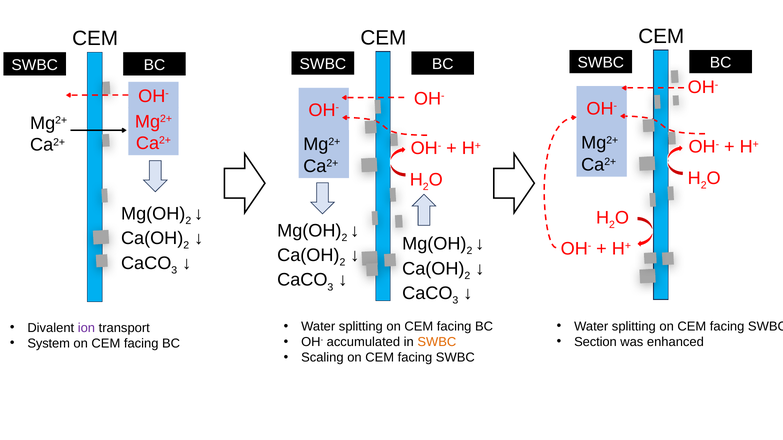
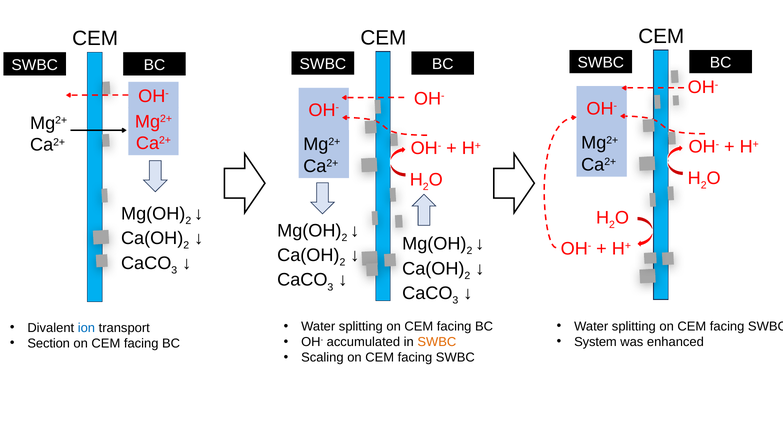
ion colour: purple -> blue
Section: Section -> System
System: System -> Section
